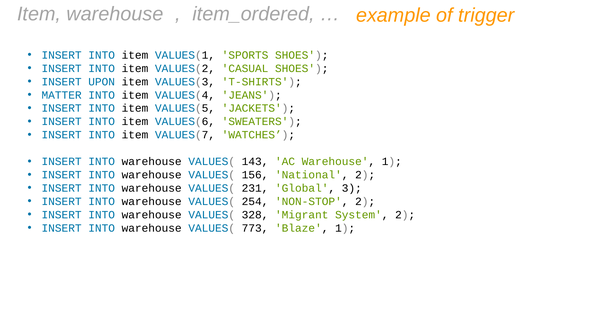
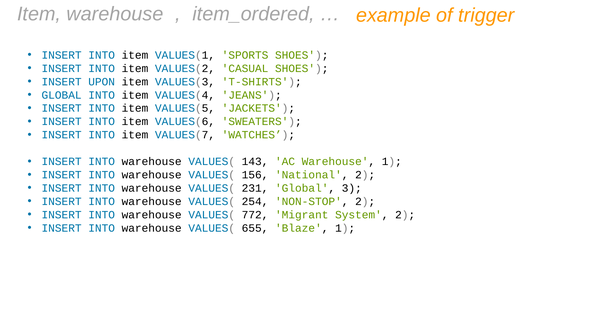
MATTER at (62, 95): MATTER -> GLOBAL
328: 328 -> 772
773: 773 -> 655
